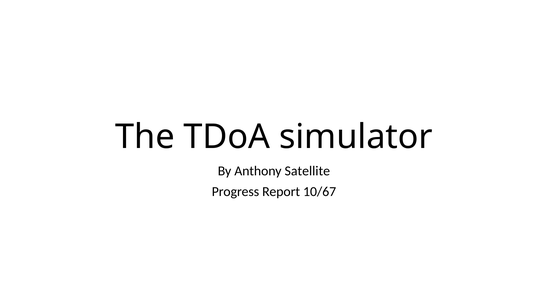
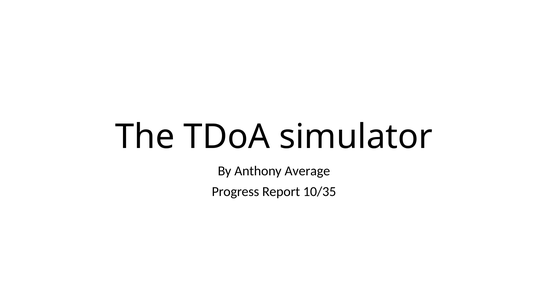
Satellite: Satellite -> Average
10/67: 10/67 -> 10/35
